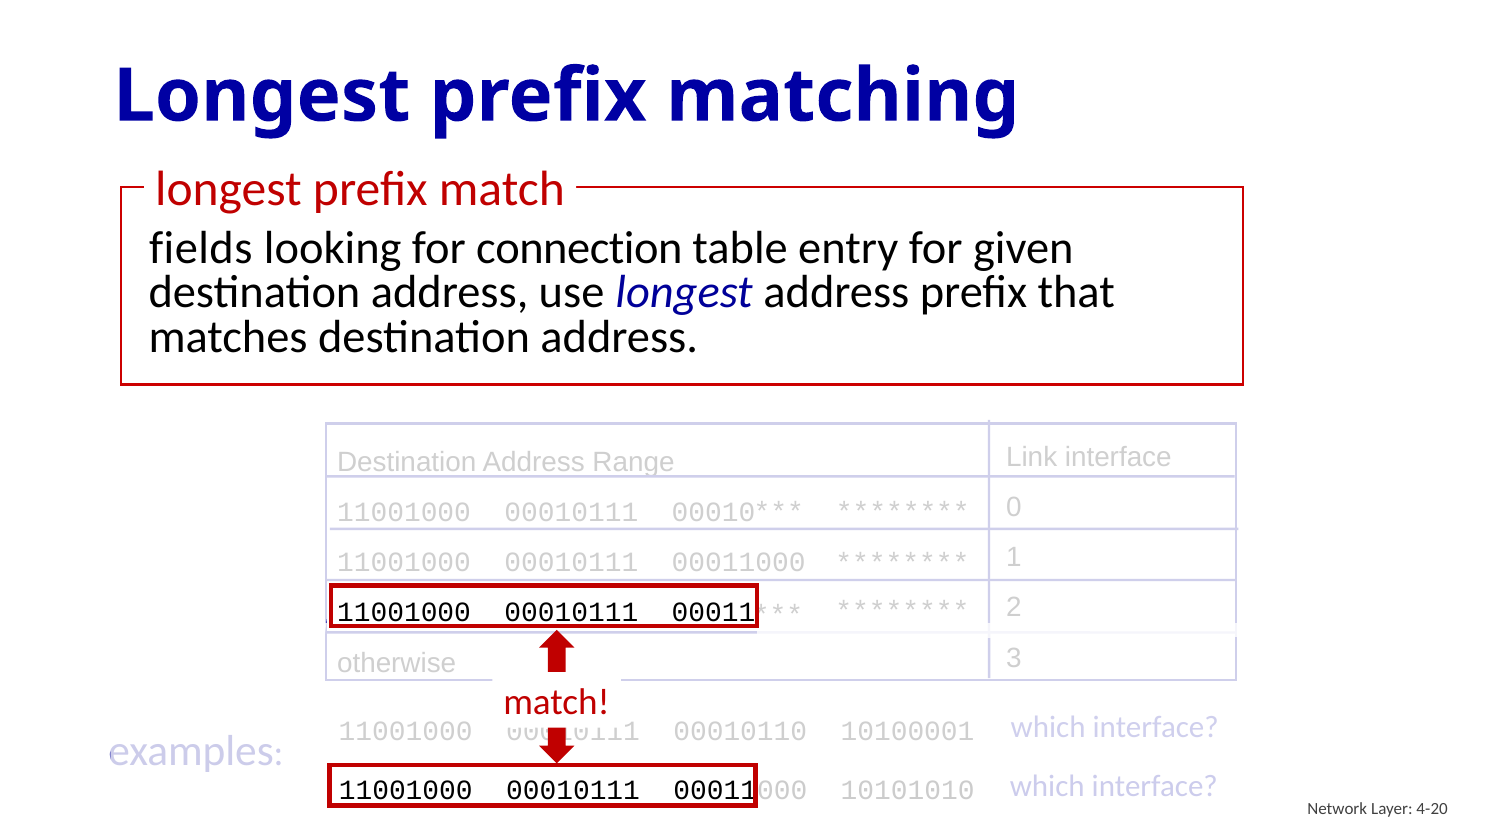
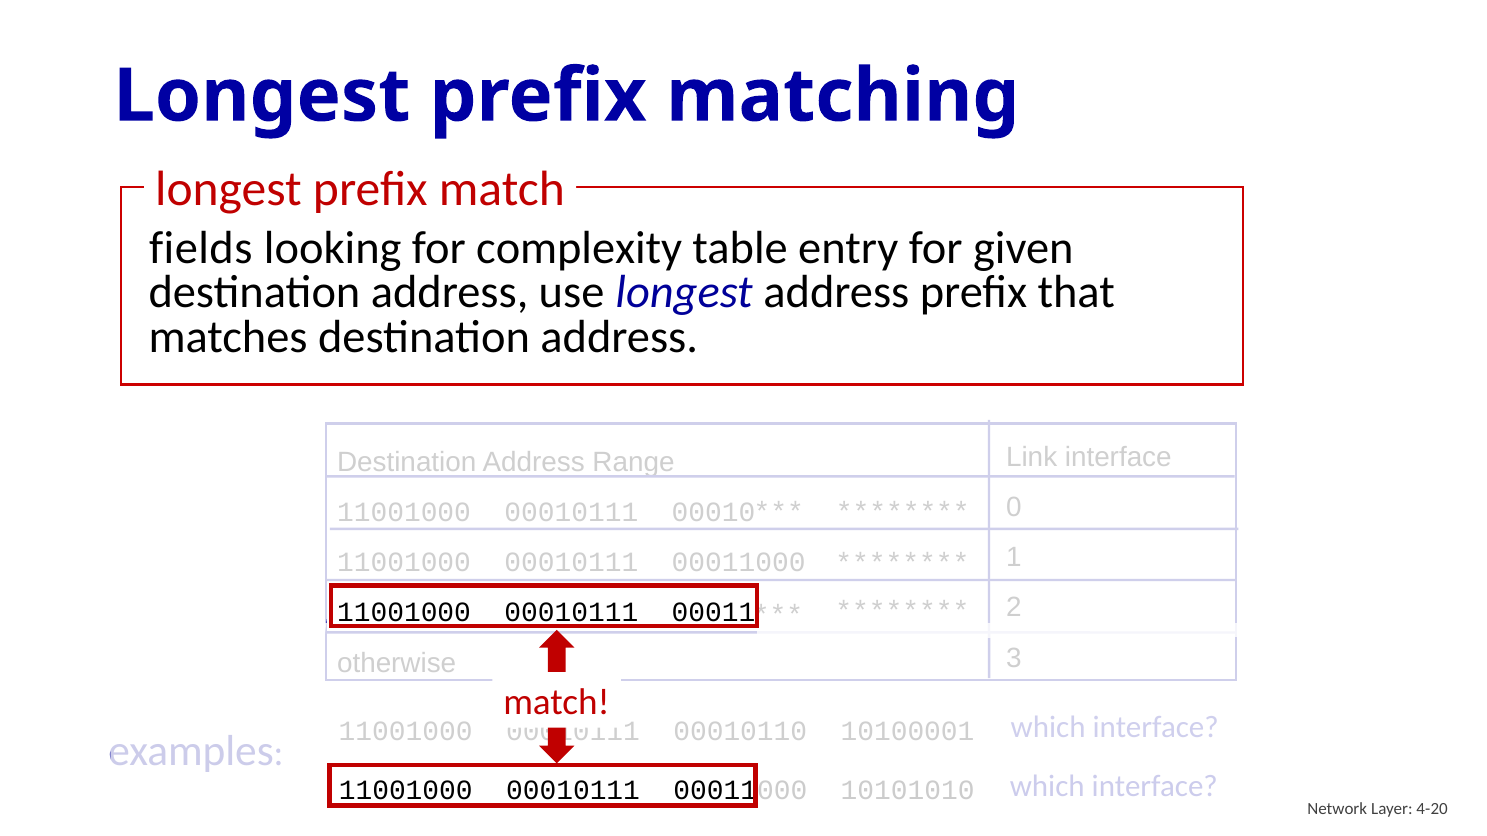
connection: connection -> complexity
